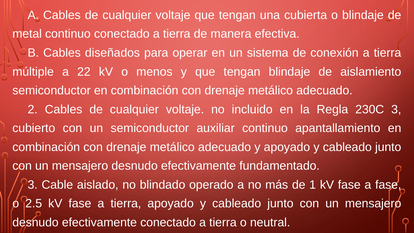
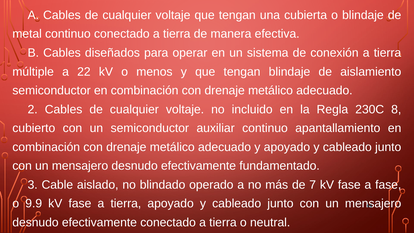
230C 3: 3 -> 8
1: 1 -> 7
2.5: 2.5 -> 9.9
